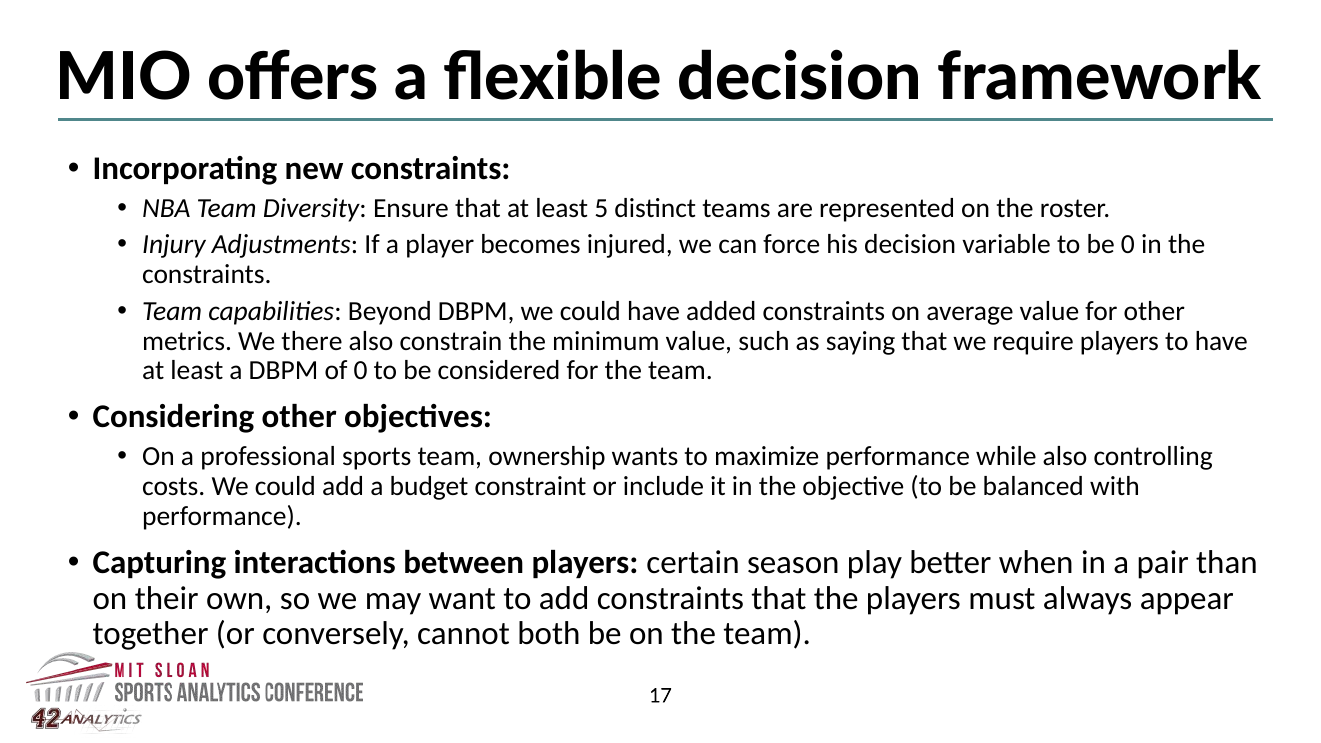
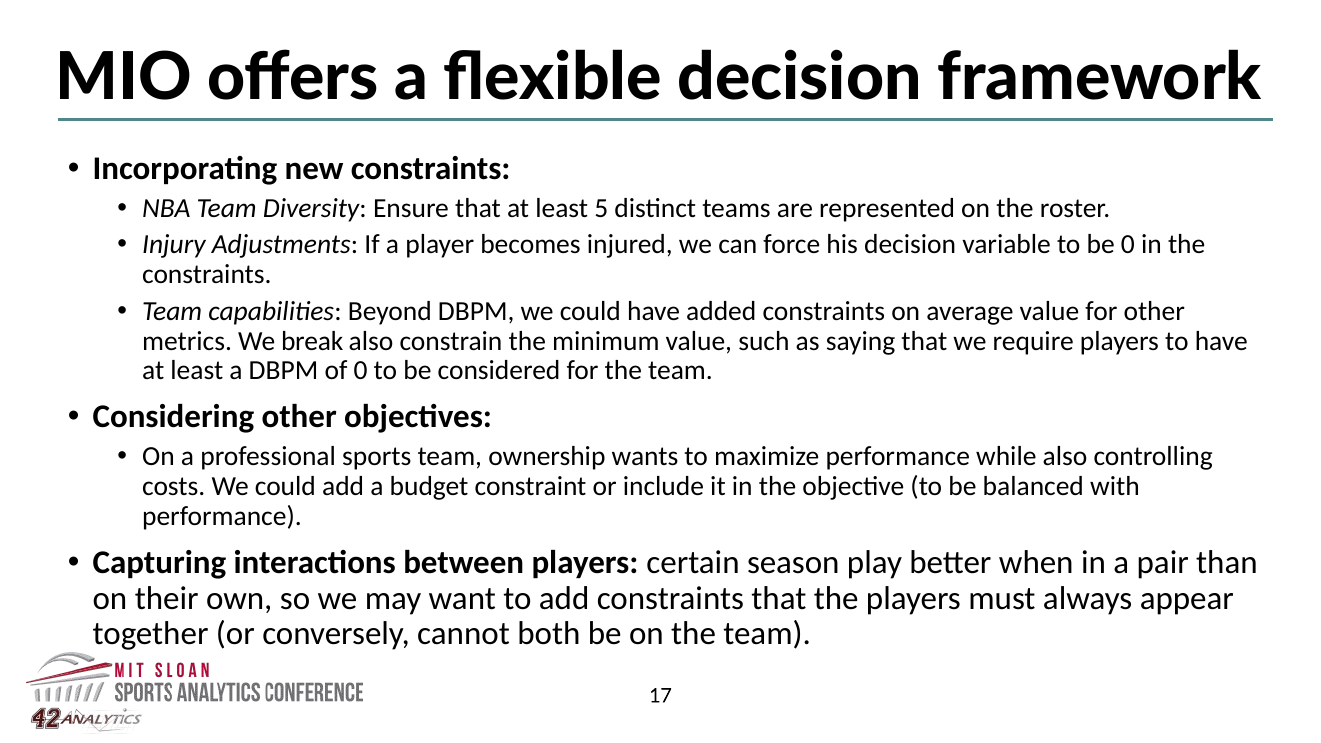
there: there -> break
